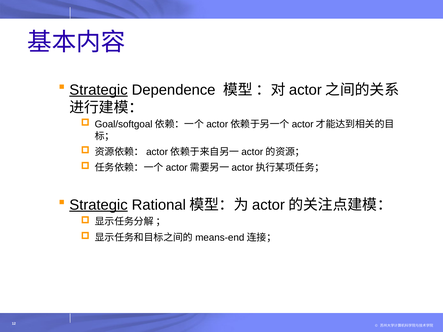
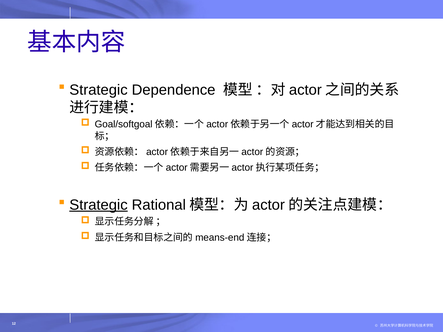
Strategic at (99, 90) underline: present -> none
